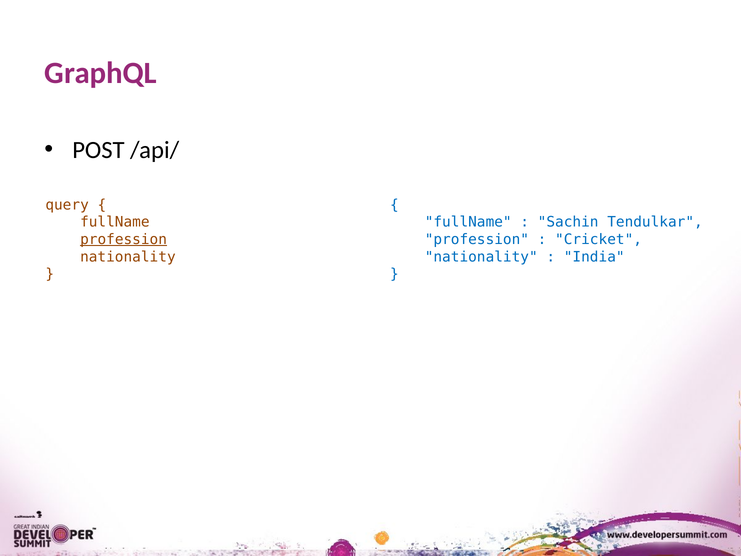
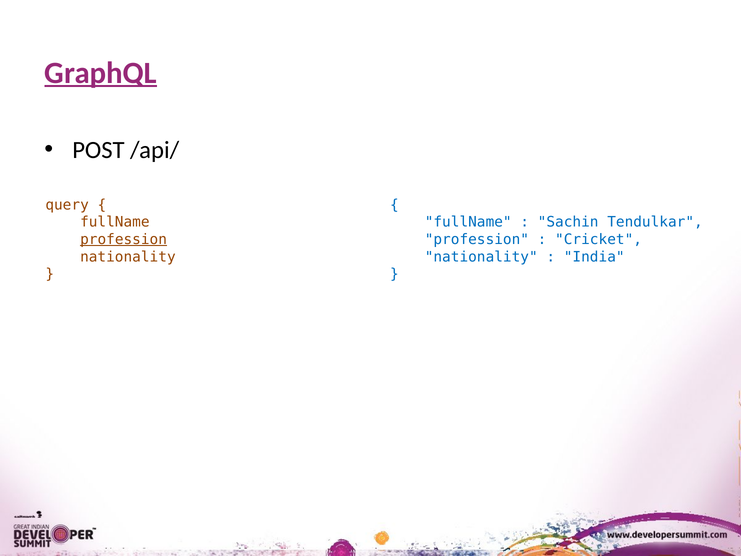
GraphQL underline: none -> present
